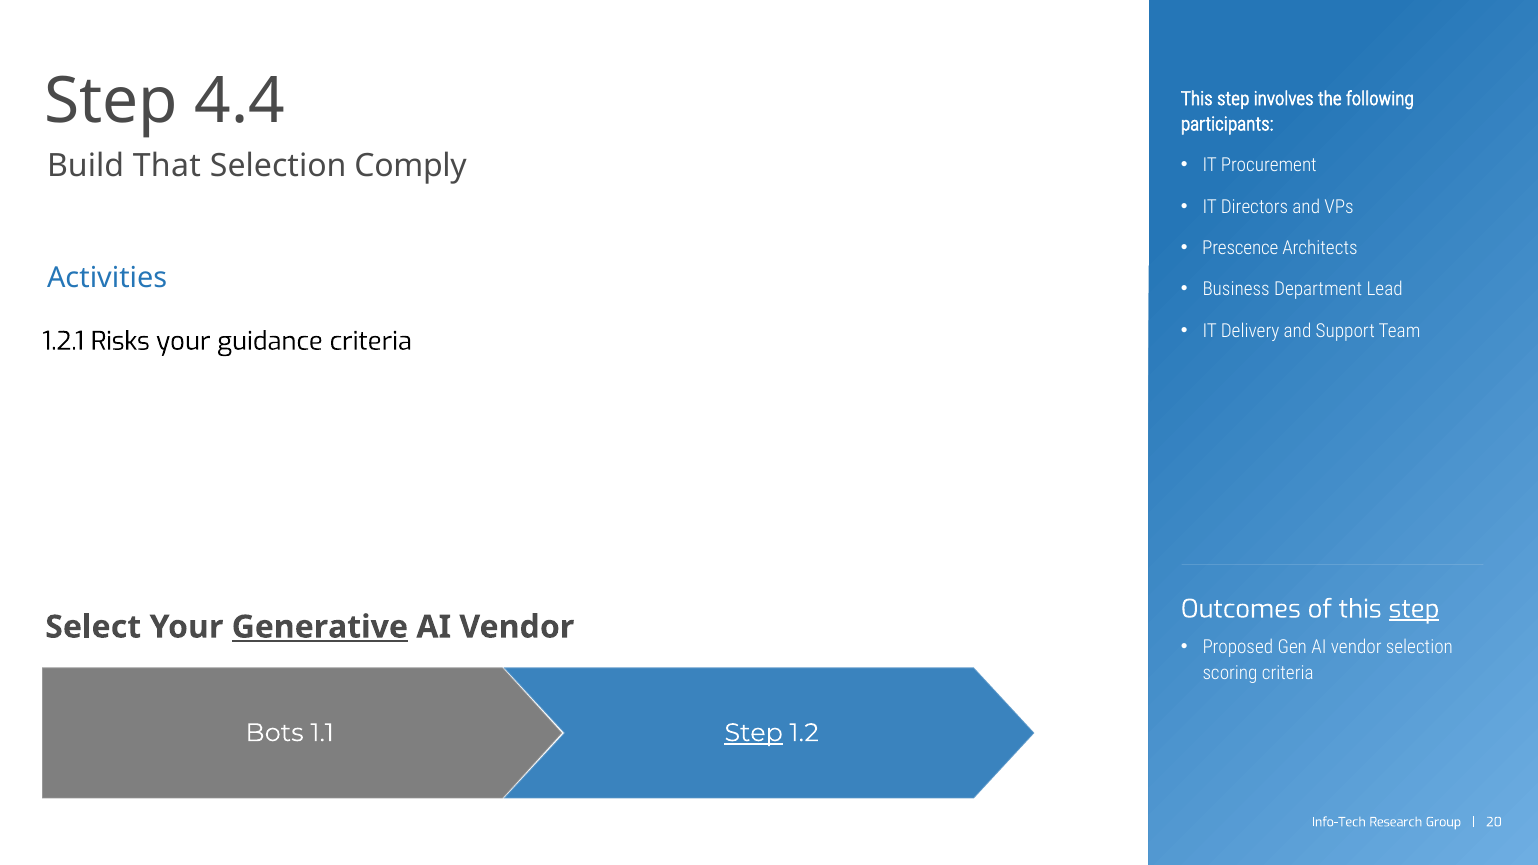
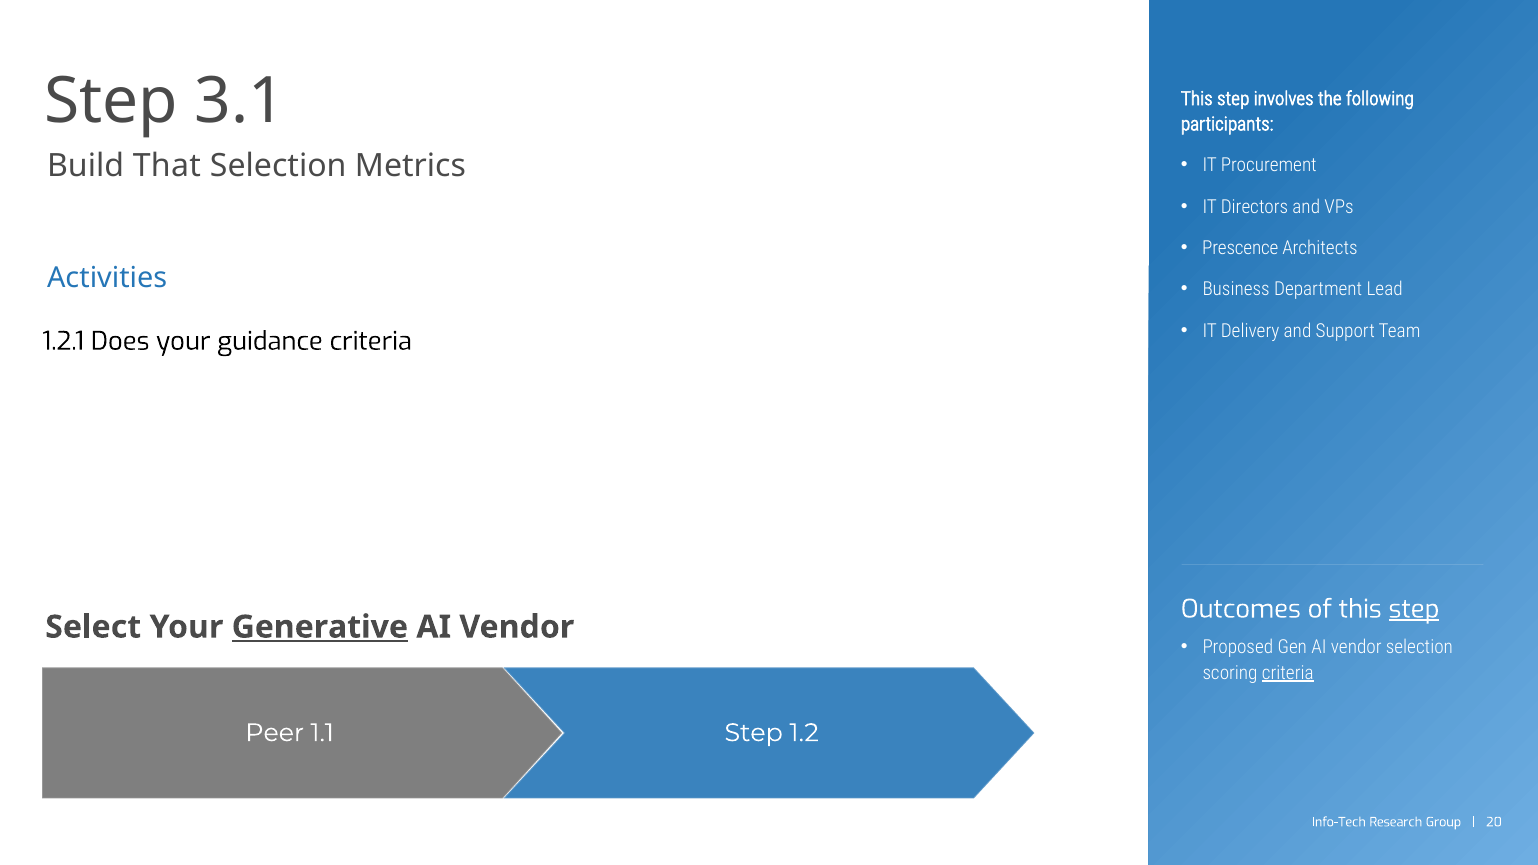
4.4: 4.4 -> 3.1
Comply: Comply -> Metrics
Risks: Risks -> Does
criteria at (1288, 673) underline: none -> present
Bots: Bots -> Peer
Step at (754, 733) underline: present -> none
